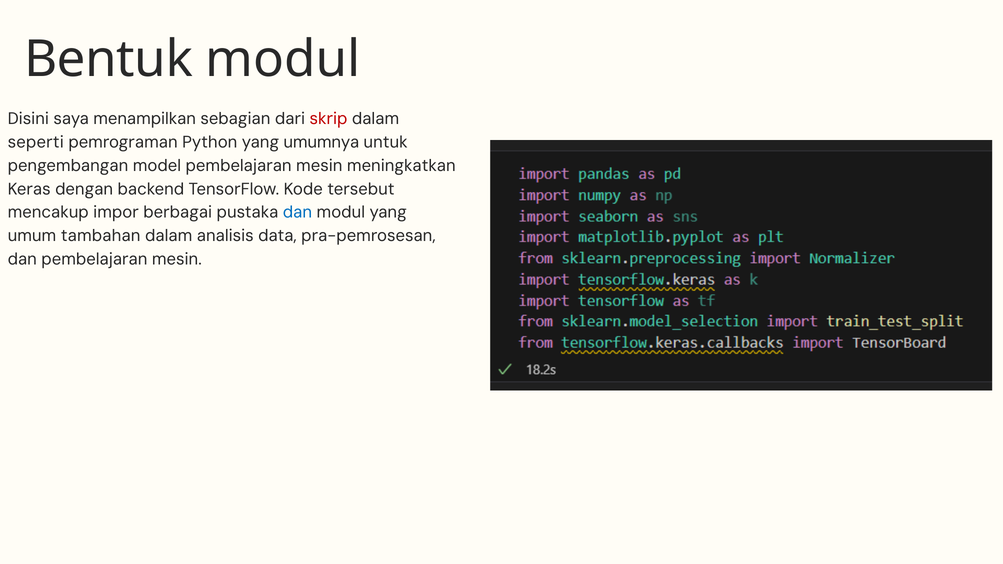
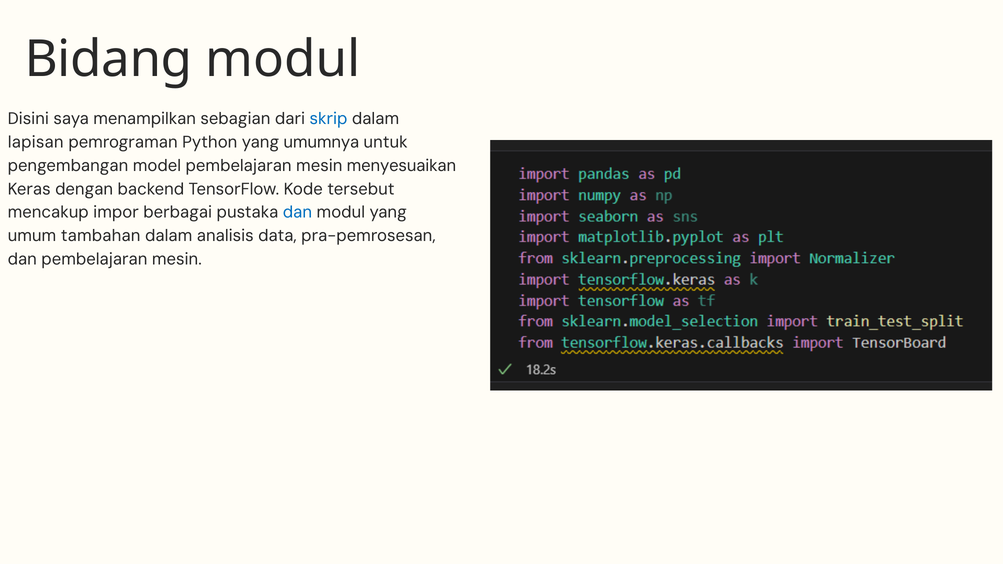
Bentuk: Bentuk -> Bidang
skrip colour: red -> blue
seperti: seperti -> lapisan
meningkatkan: meningkatkan -> menyesuaikan
